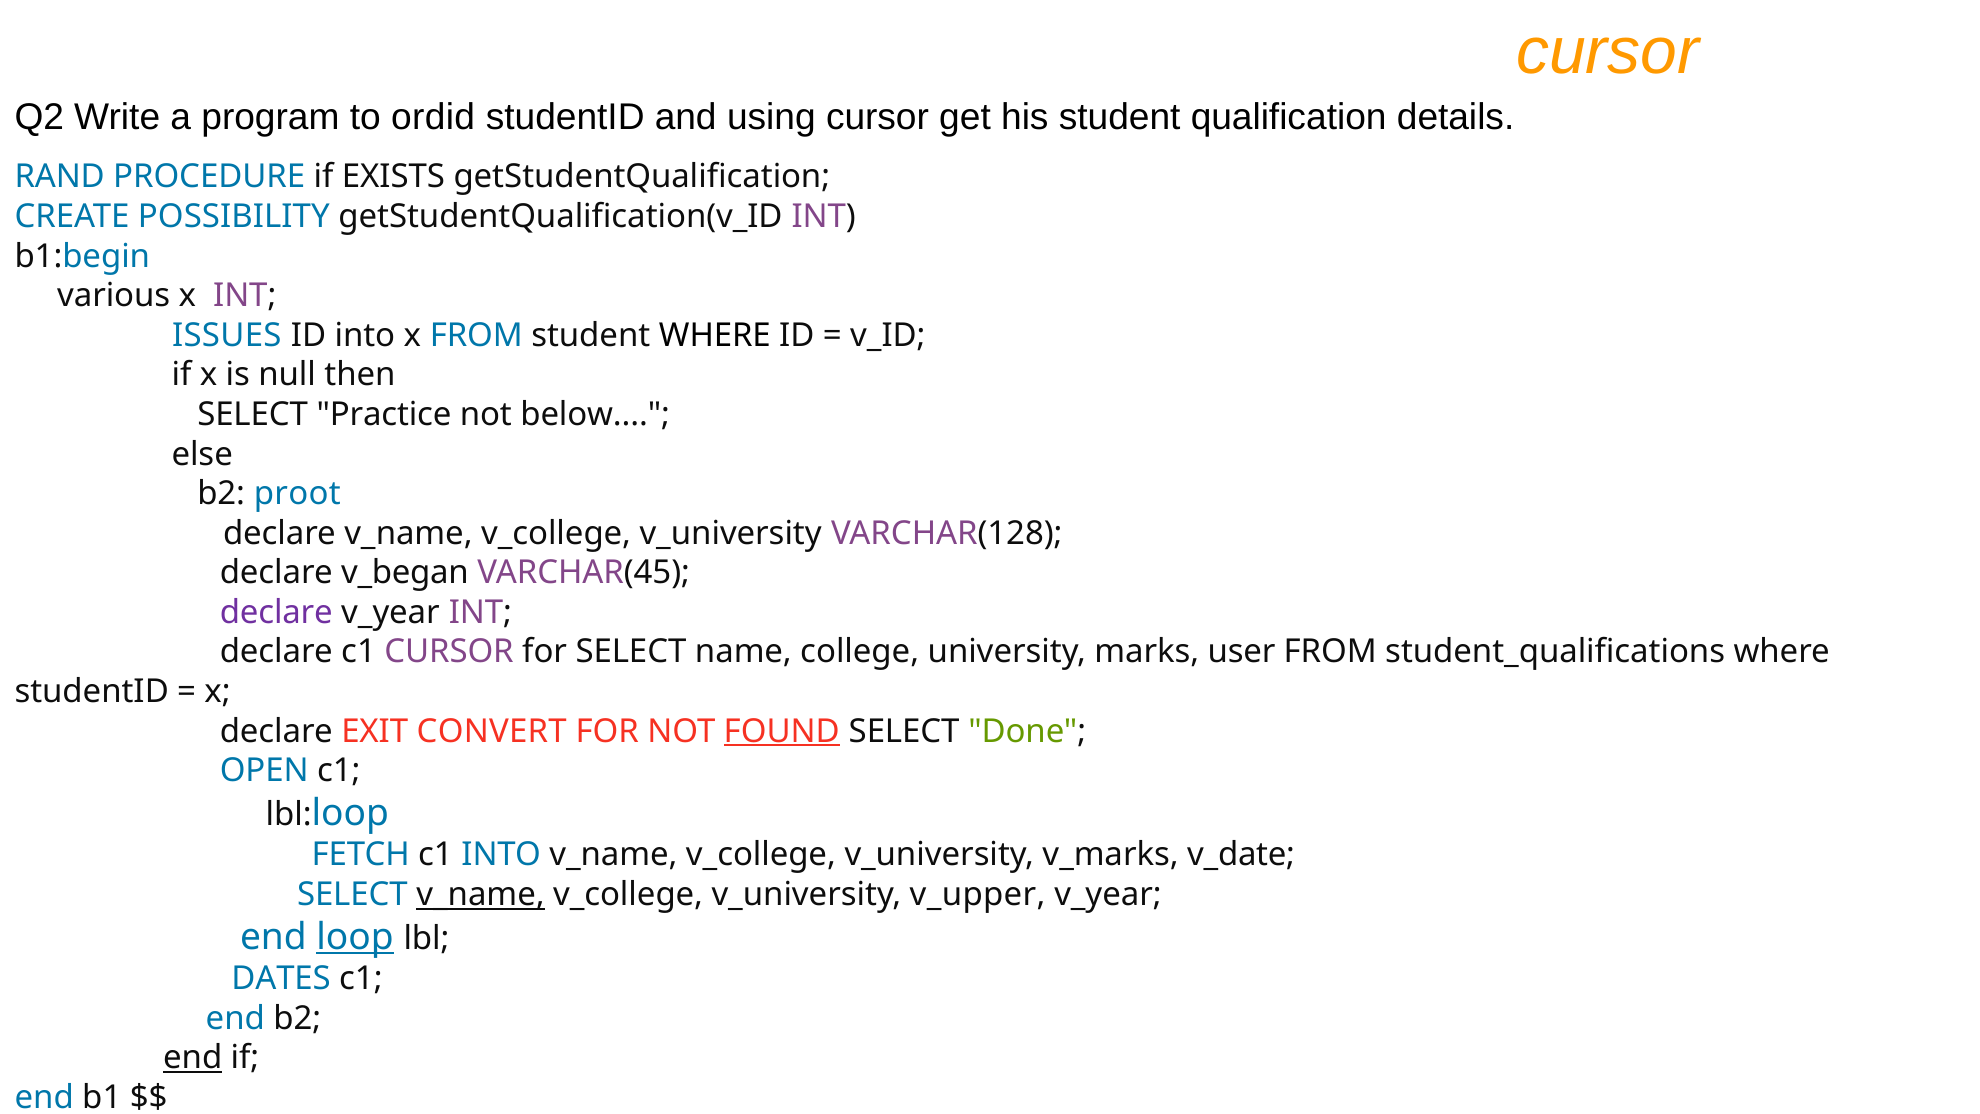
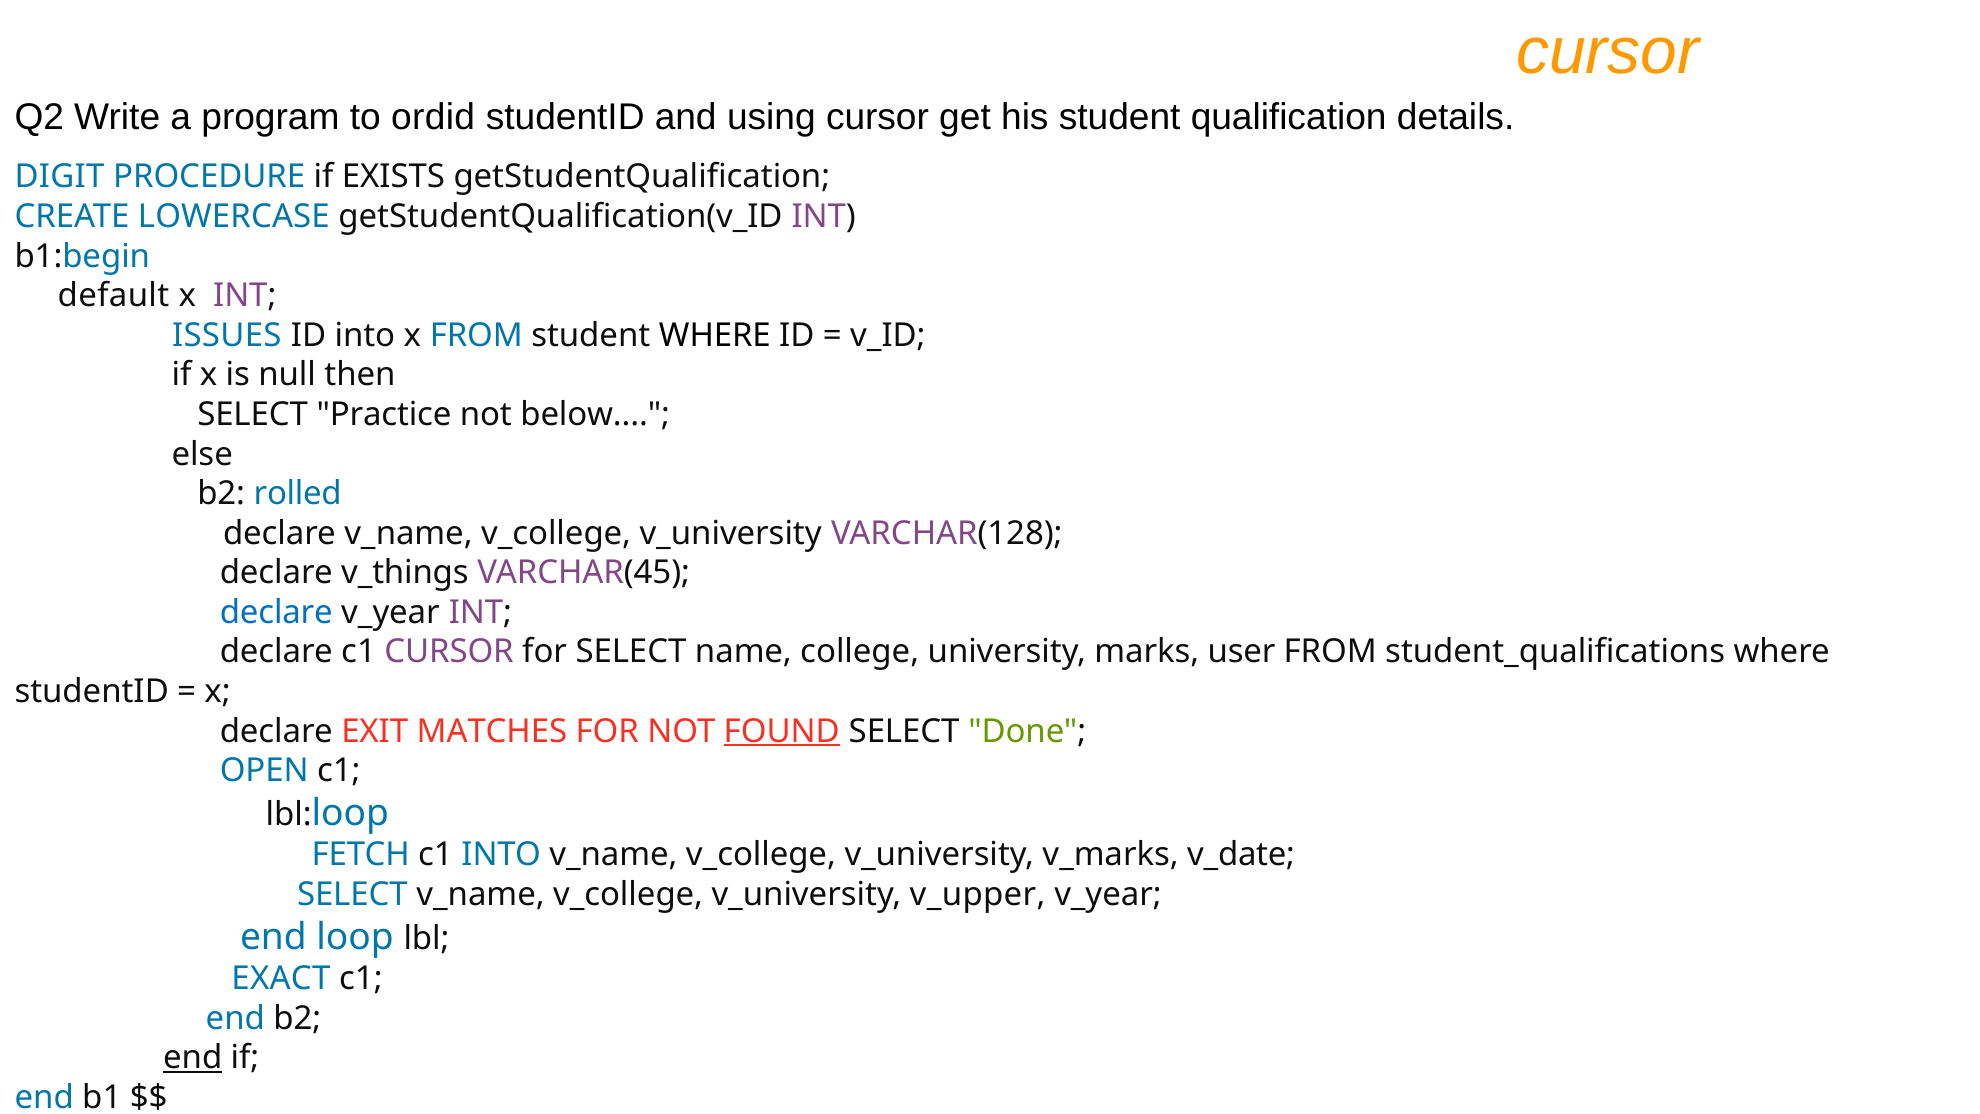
RAND: RAND -> DIGIT
POSSIBILITY: POSSIBILITY -> LOWERCASE
various: various -> default
proot: proot -> rolled
v_began: v_began -> v_things
declare at (276, 612) colour: purple -> blue
CONVERT: CONVERT -> MATCHES
v_name at (481, 894) underline: present -> none
loop underline: present -> none
DATES: DATES -> EXACT
